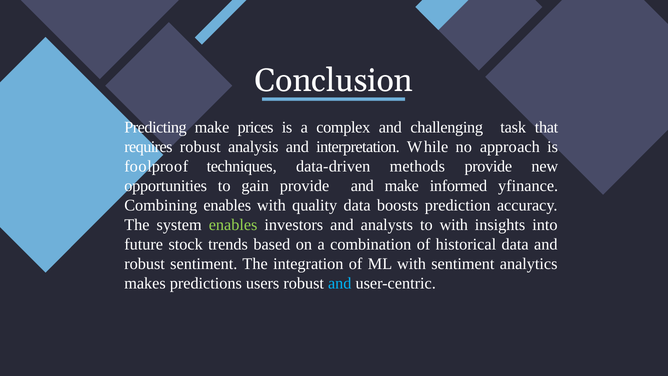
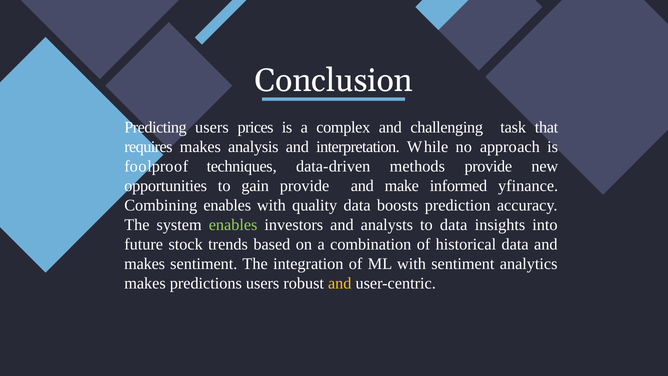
Predicting make: make -> users
requires robust: robust -> makes
to with: with -> data
robust at (145, 264): robust -> makes
and at (340, 283) colour: light blue -> yellow
